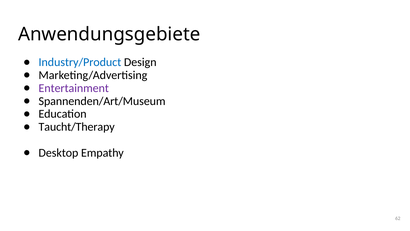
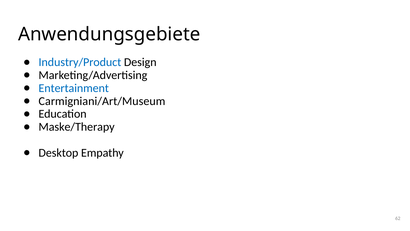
Entertainment colour: purple -> blue
Spannenden/Art/Museum: Spannenden/Art/Museum -> Carmigniani/Art/Museum
Taucht/Therapy: Taucht/Therapy -> Maske/Therapy
